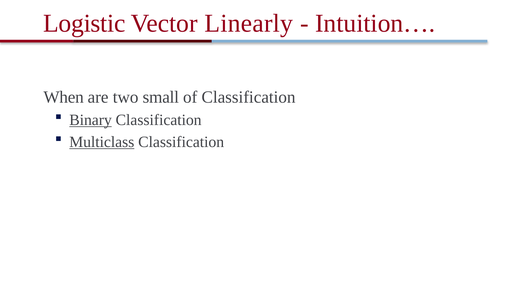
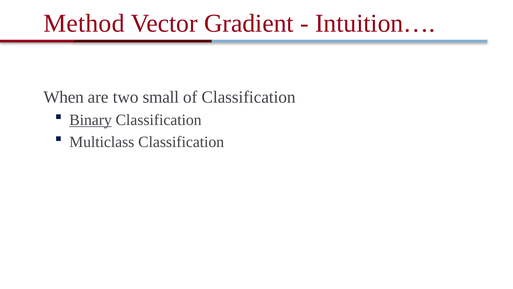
Logistic: Logistic -> Method
Linearly: Linearly -> Gradient
Multiclass underline: present -> none
